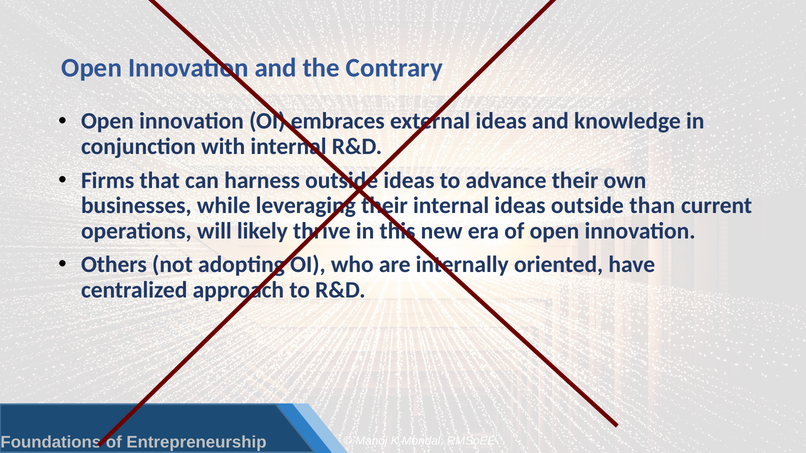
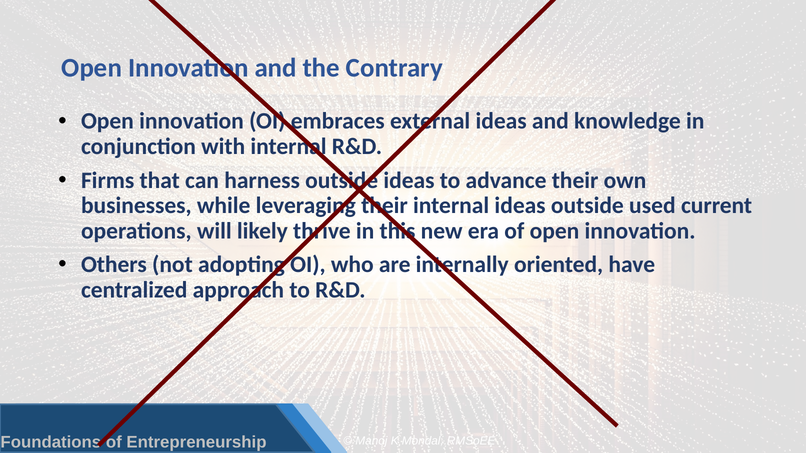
than: than -> used
